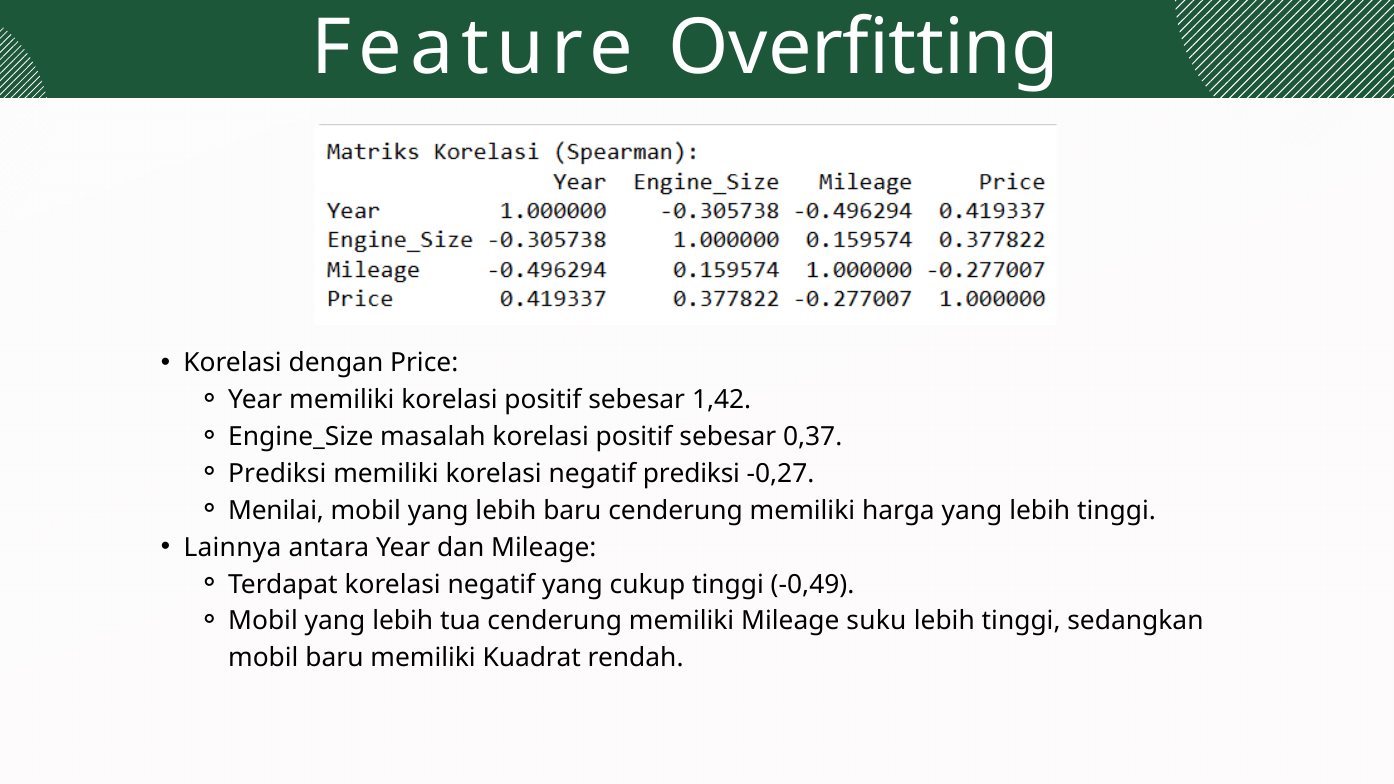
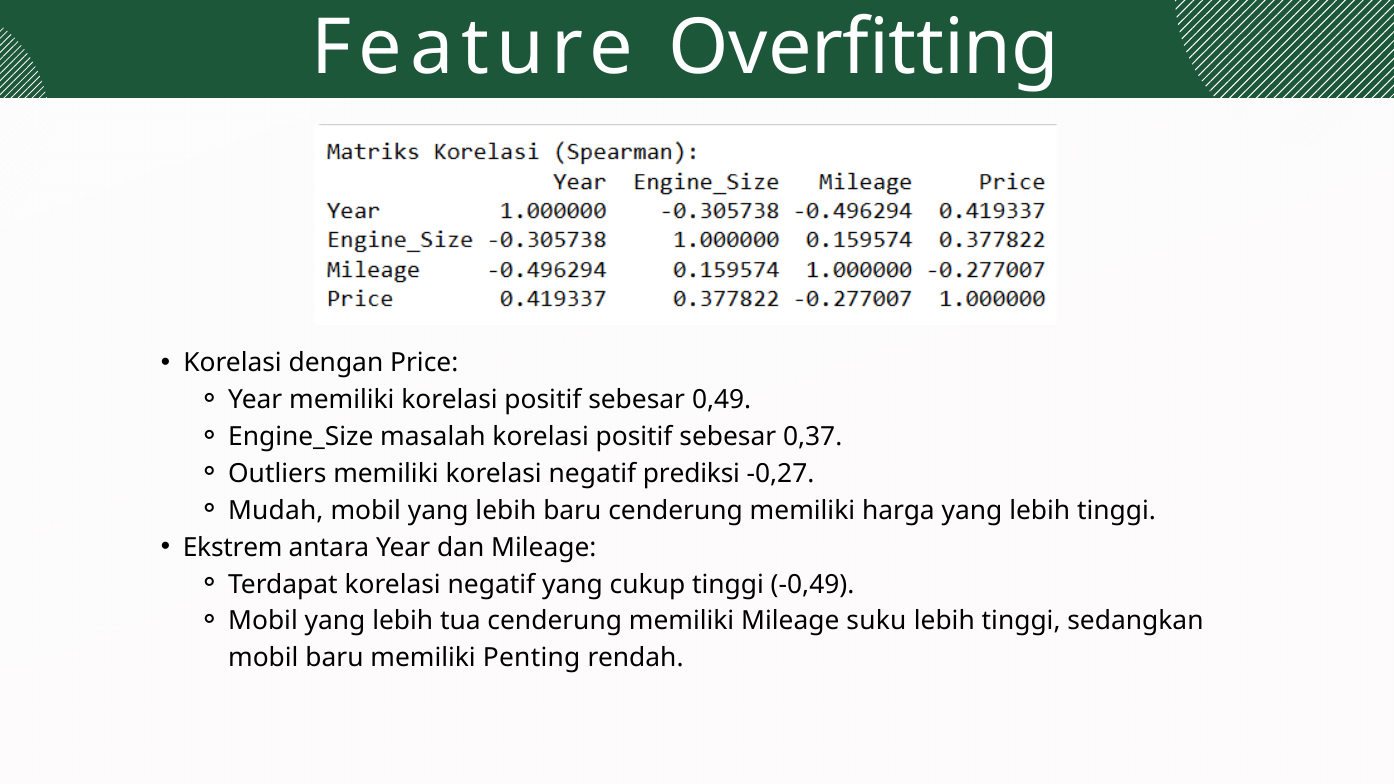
1,42: 1,42 -> 0,49
Prediksi at (277, 474): Prediksi -> Outliers
Menilai: Menilai -> Mudah
Lainnya: Lainnya -> Ekstrem
Kuadrat: Kuadrat -> Penting
